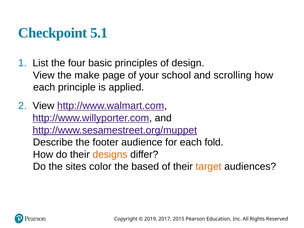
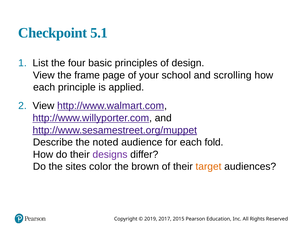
make: make -> frame
footer: footer -> noted
designs colour: orange -> purple
based: based -> brown
